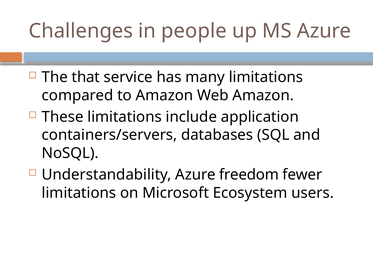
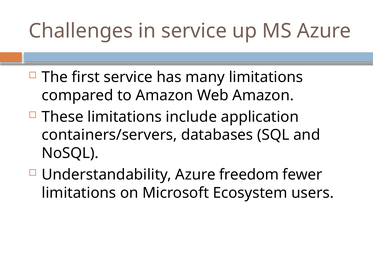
in people: people -> service
that: that -> first
